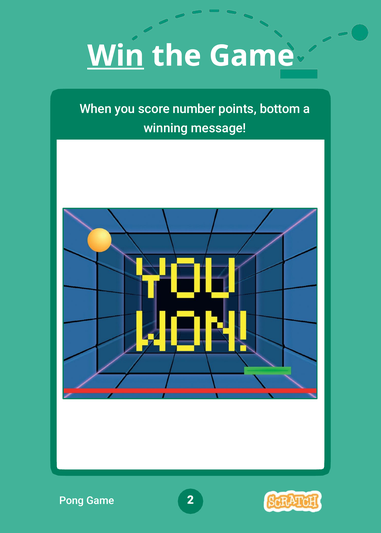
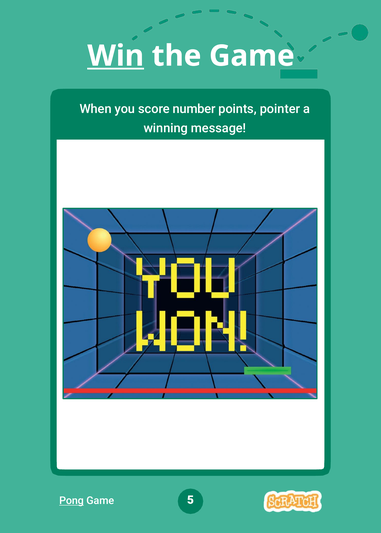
bottom: bottom -> pointer
Pong underline: none -> present
2: 2 -> 5
